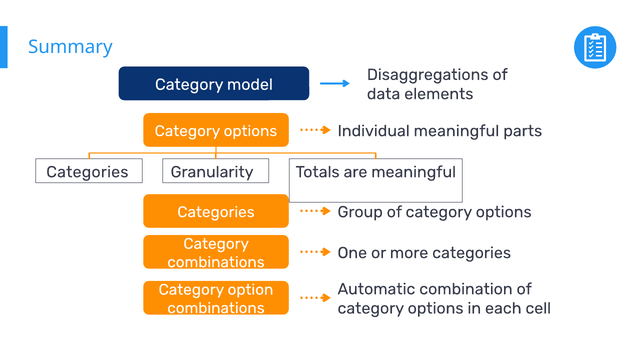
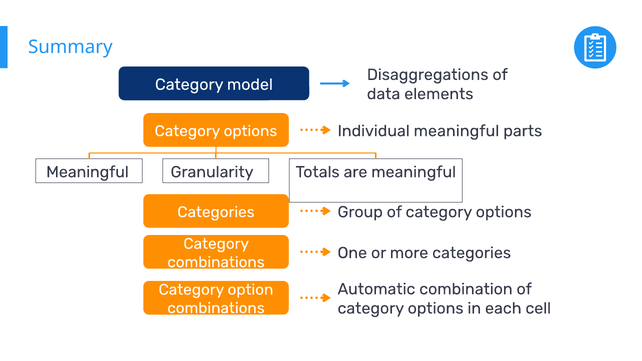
Categories at (87, 172): Categories -> Meaningful
